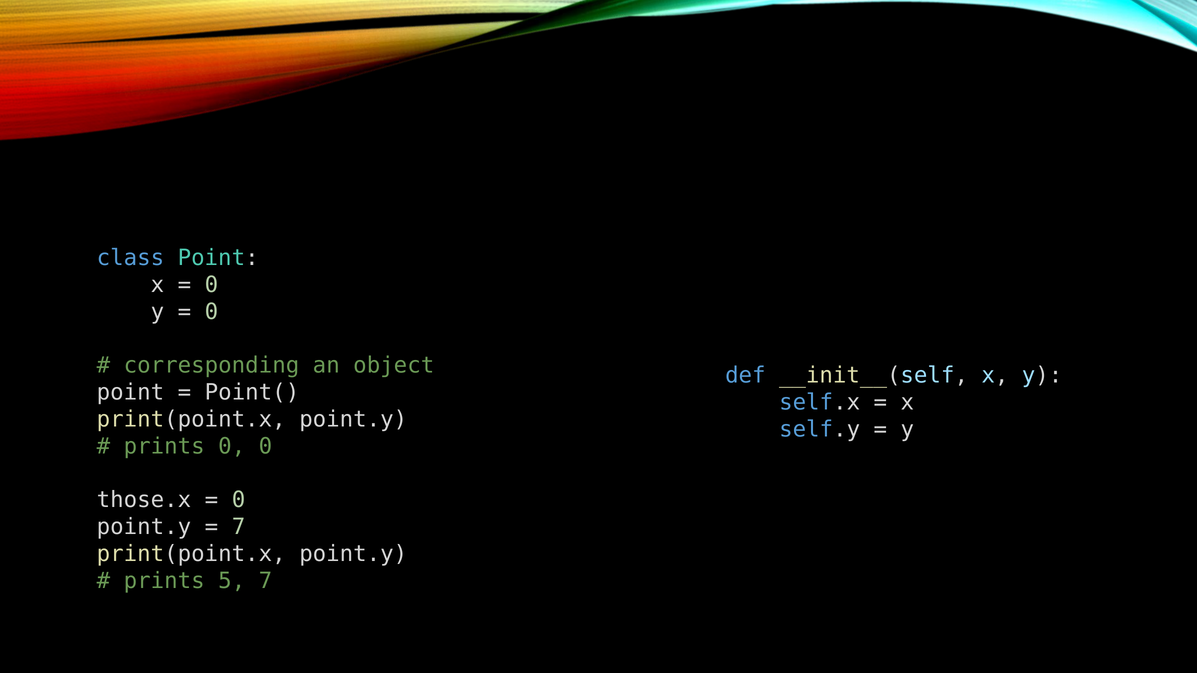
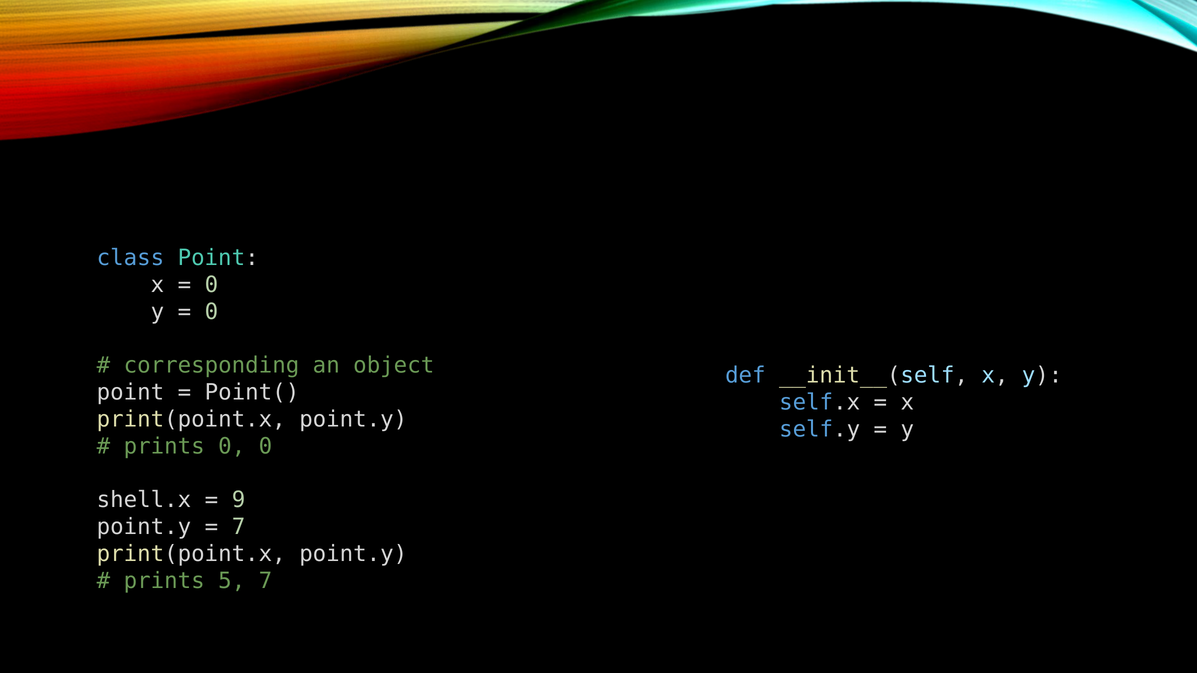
those.x: those.x -> shell.x
0 at (239, 500): 0 -> 9
